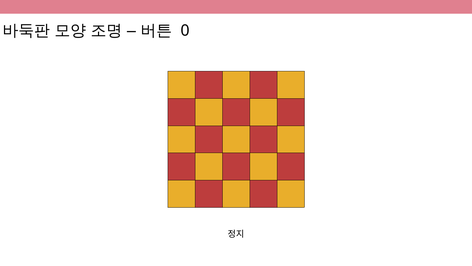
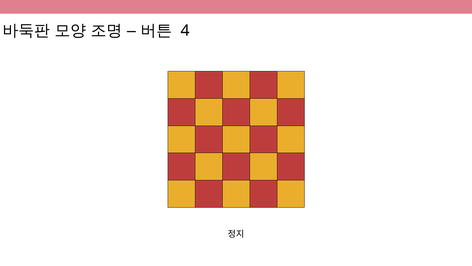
0: 0 -> 4
